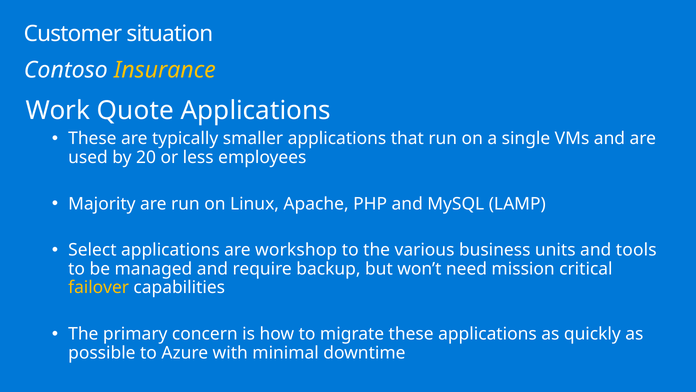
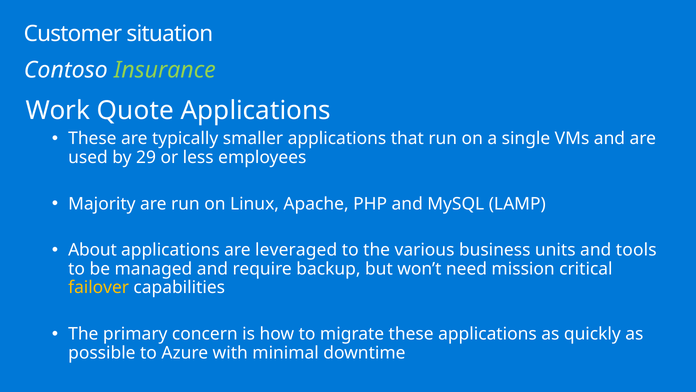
Insurance colour: yellow -> light green
20: 20 -> 29
Select: Select -> About
workshop: workshop -> leveraged
